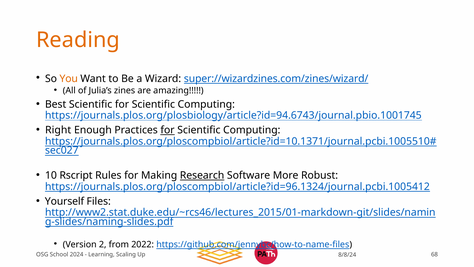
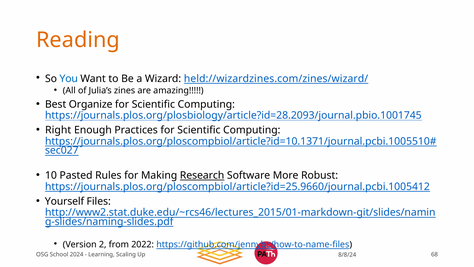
You colour: orange -> blue
super://wizardzines.com/zines/wizard/: super://wizardzines.com/zines/wizard/ -> held://wizardzines.com/zines/wizard/
Best Scientific: Scientific -> Organize
https://journals.plos.org/plosbiology/article?id=94.6743/journal.pbio.1001745: https://journals.plos.org/plosbiology/article?id=94.6743/journal.pbio.1001745 -> https://journals.plos.org/plosbiology/article?id=28.2093/journal.pbio.1001745
for at (168, 130) underline: present -> none
Rscript: Rscript -> Pasted
https://journals.plos.org/ploscompbiol/article?id=96.1324/journal.pcbi.1005412: https://journals.plos.org/ploscompbiol/article?id=96.1324/journal.pcbi.1005412 -> https://journals.plos.org/ploscompbiol/article?id=25.9660/journal.pcbi.1005412
